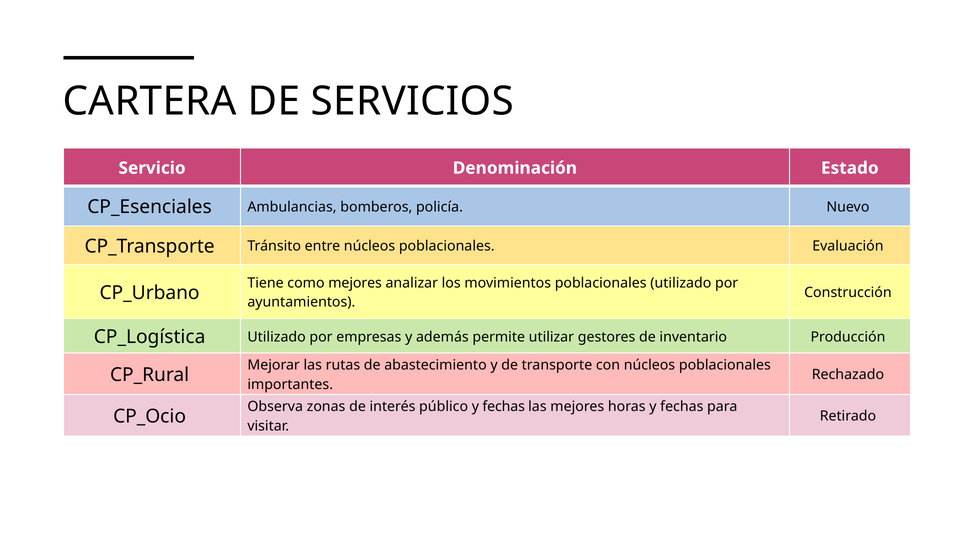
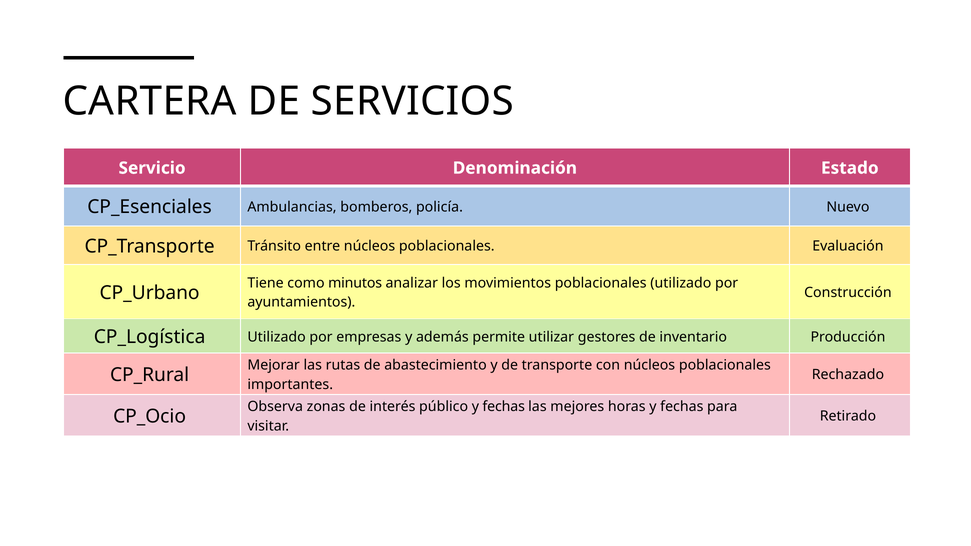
como mejores: mejores -> minutos
